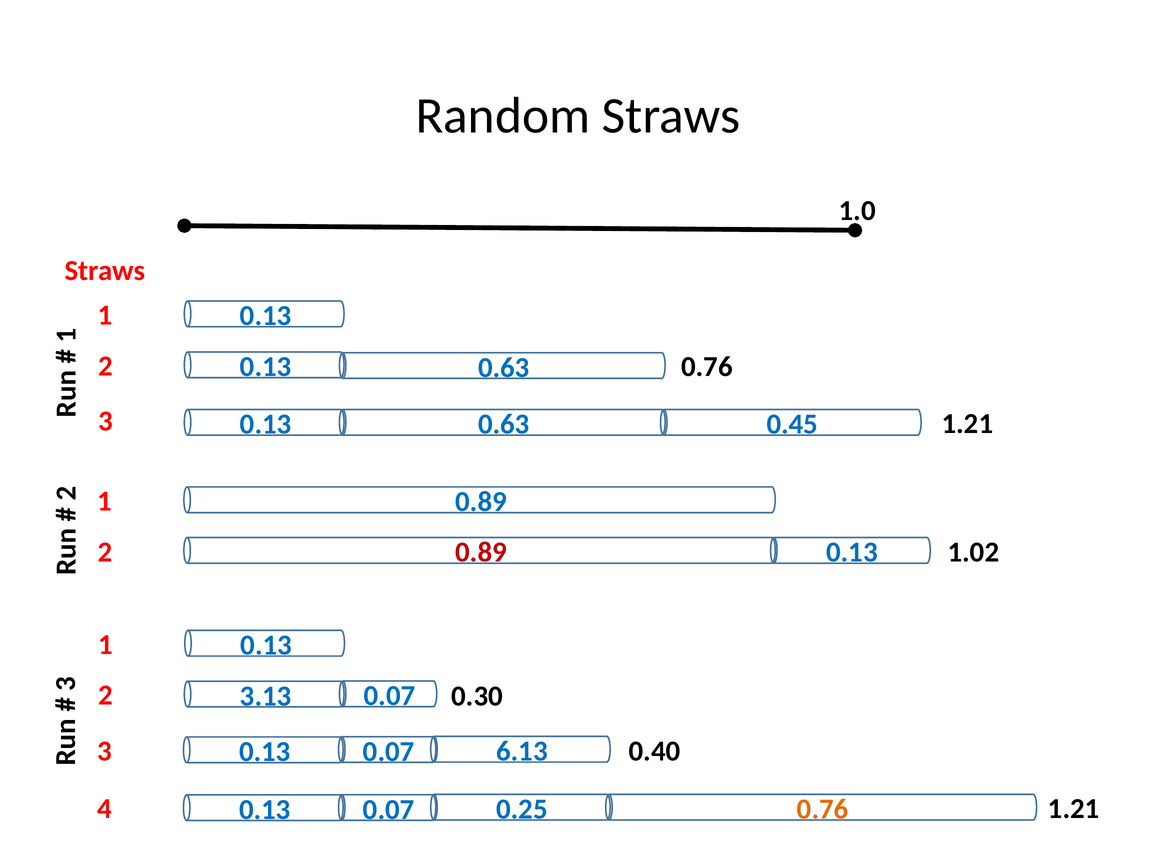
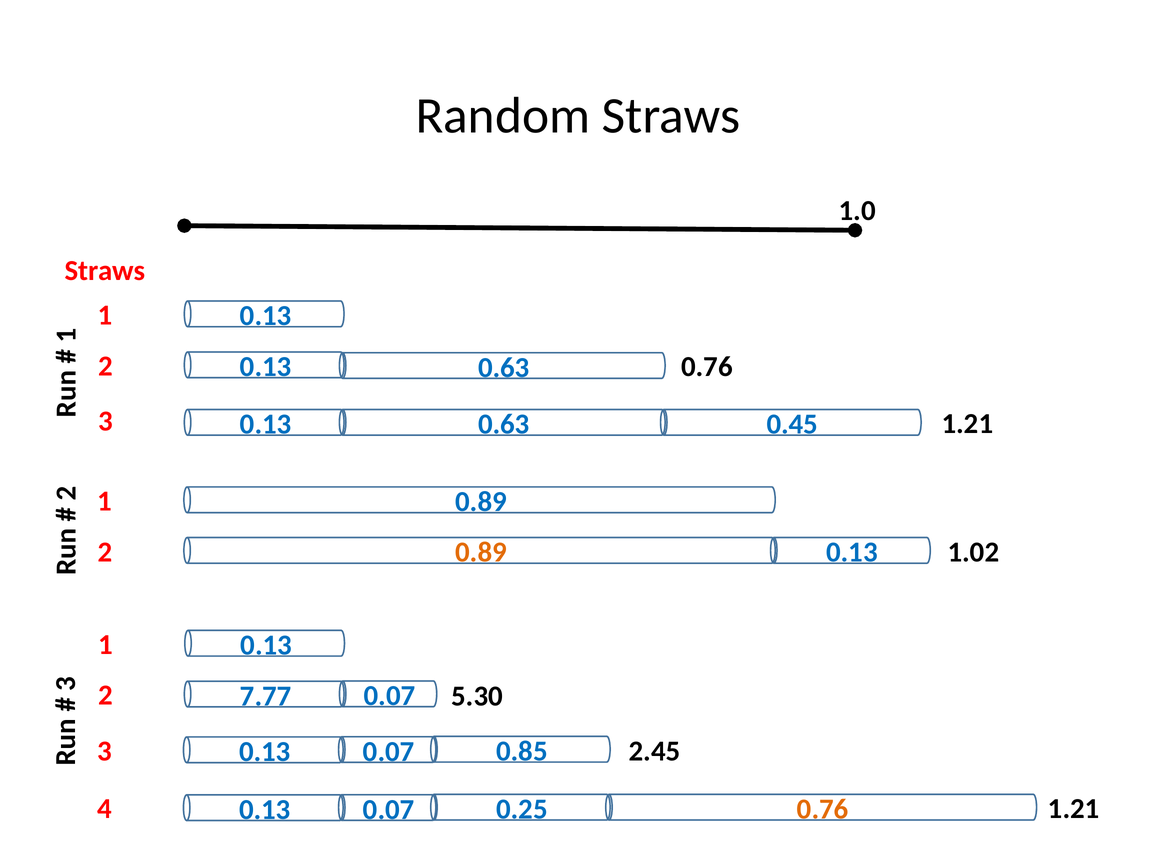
0.89 at (481, 552) colour: red -> orange
3.13: 3.13 -> 7.77
0.30: 0.30 -> 5.30
6.13: 6.13 -> 0.85
0.40: 0.40 -> 2.45
